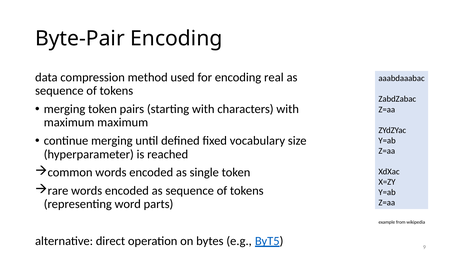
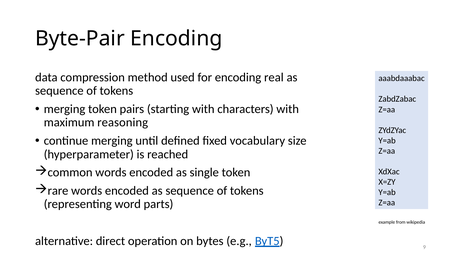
maximum maximum: maximum -> reasoning
